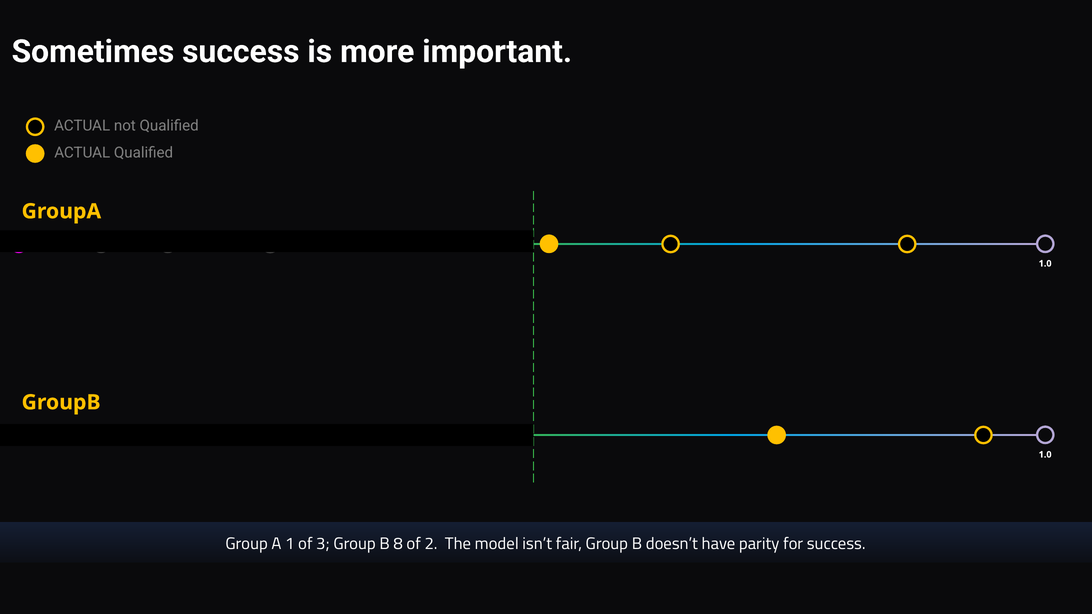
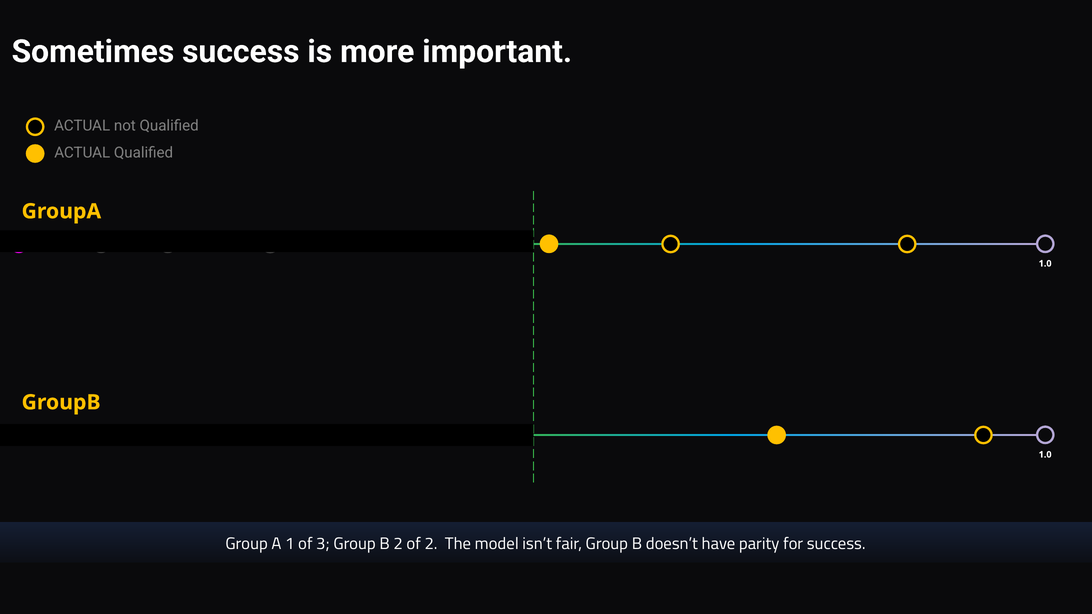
B 8: 8 -> 2
